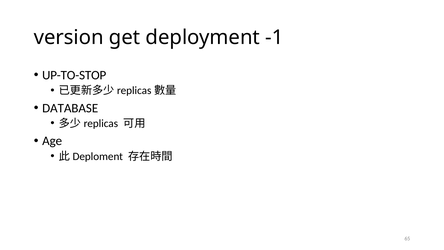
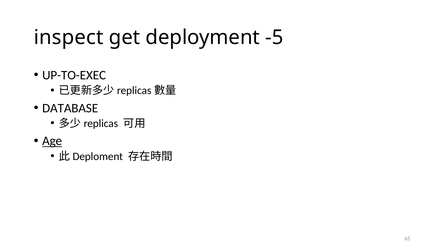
version: version -> inspect
-1: -1 -> -5
UP-TO-STOP: UP-TO-STOP -> UP-TO-EXEC
Age underline: none -> present
